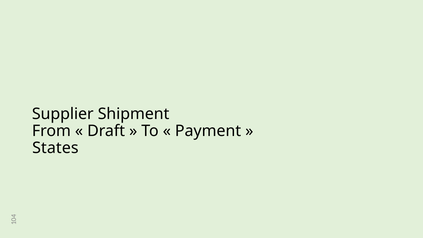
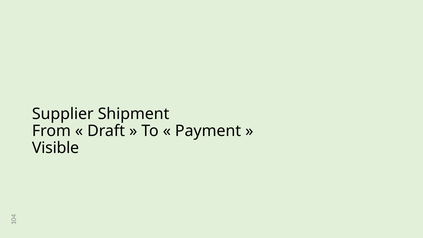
States: States -> Visible
